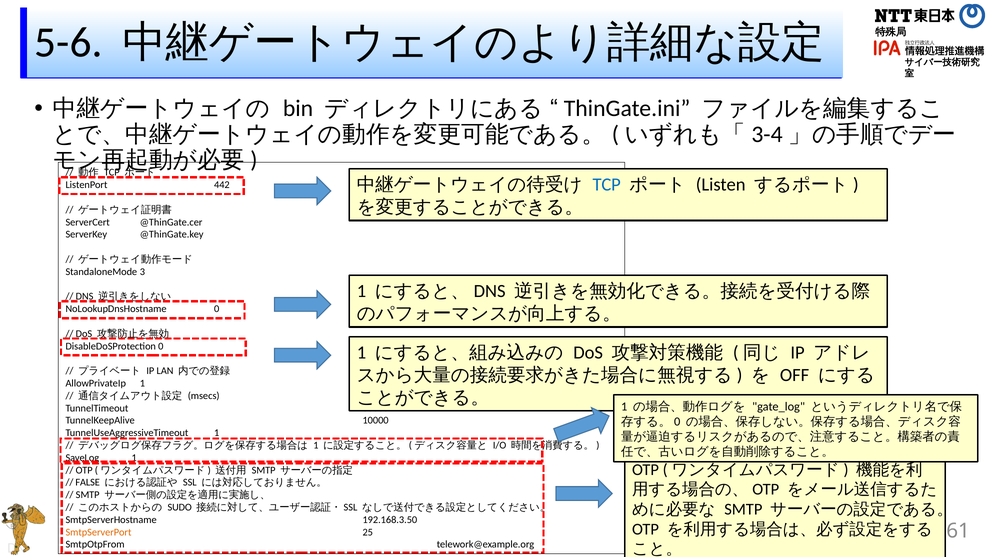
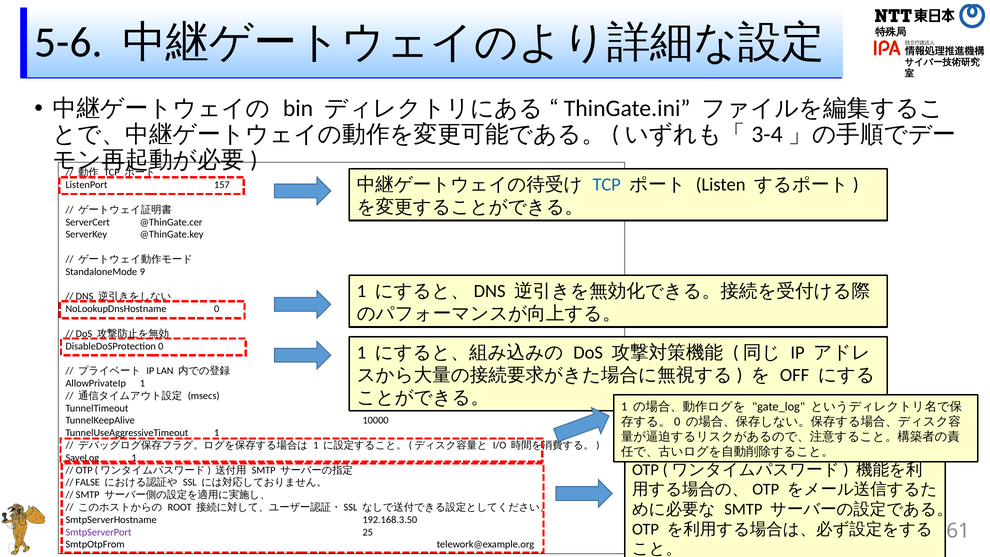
442: 442 -> 157
3: 3 -> 9
SUDO: SUDO -> ROOT
SmtpServerPort colour: orange -> purple
